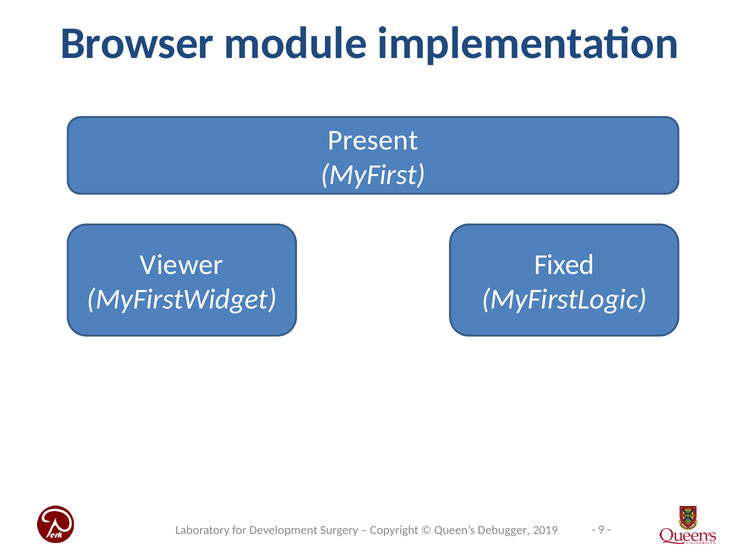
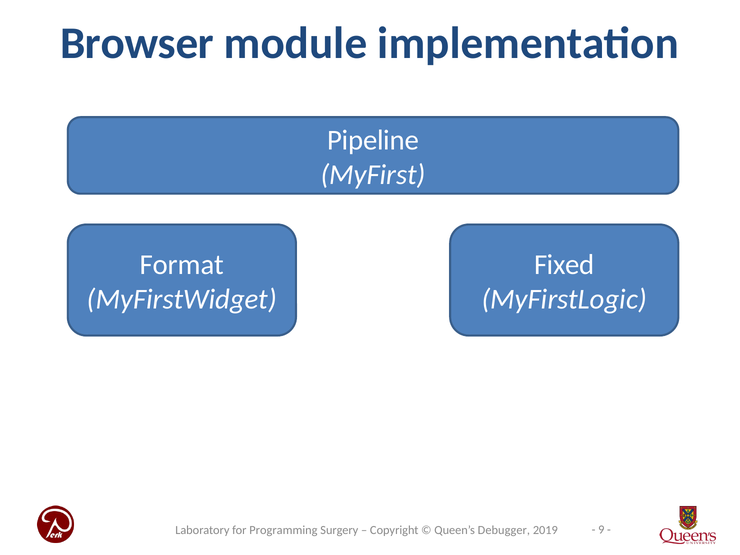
Present: Present -> Pipeline
Viewer: Viewer -> Format
Development: Development -> Programming
